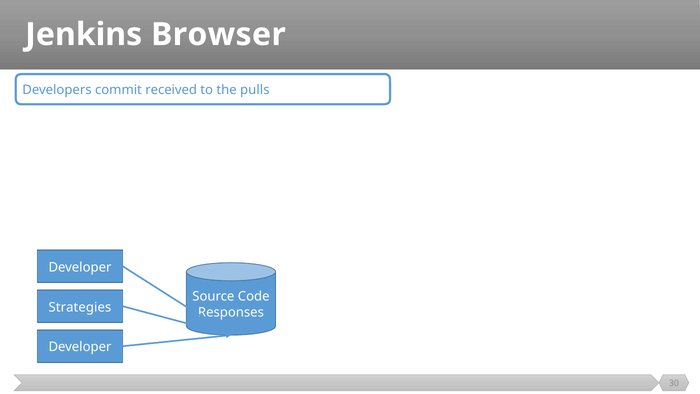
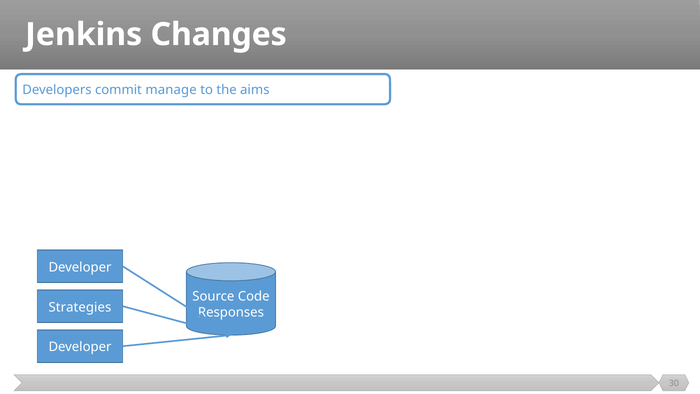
Browser: Browser -> Changes
received: received -> manage
pulls: pulls -> aims
